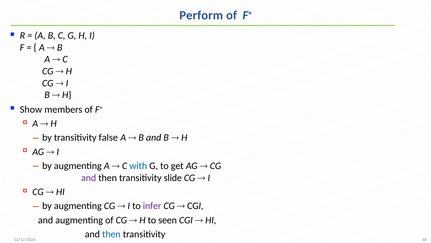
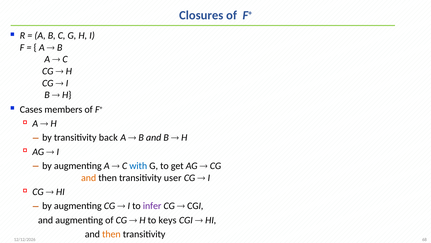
Perform: Perform -> Closures
Show: Show -> Cases
false: false -> back
and at (89, 177) colour: purple -> orange
slide: slide -> user
seen: seen -> keys
then at (111, 234) colour: blue -> orange
